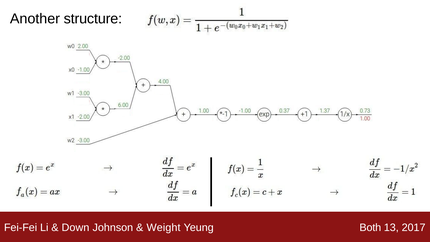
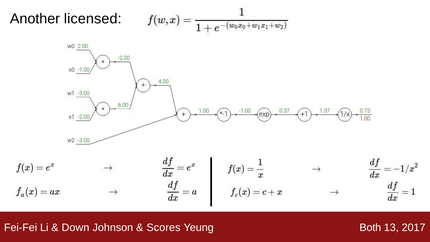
structure: structure -> licensed
Weight: Weight -> Scores
